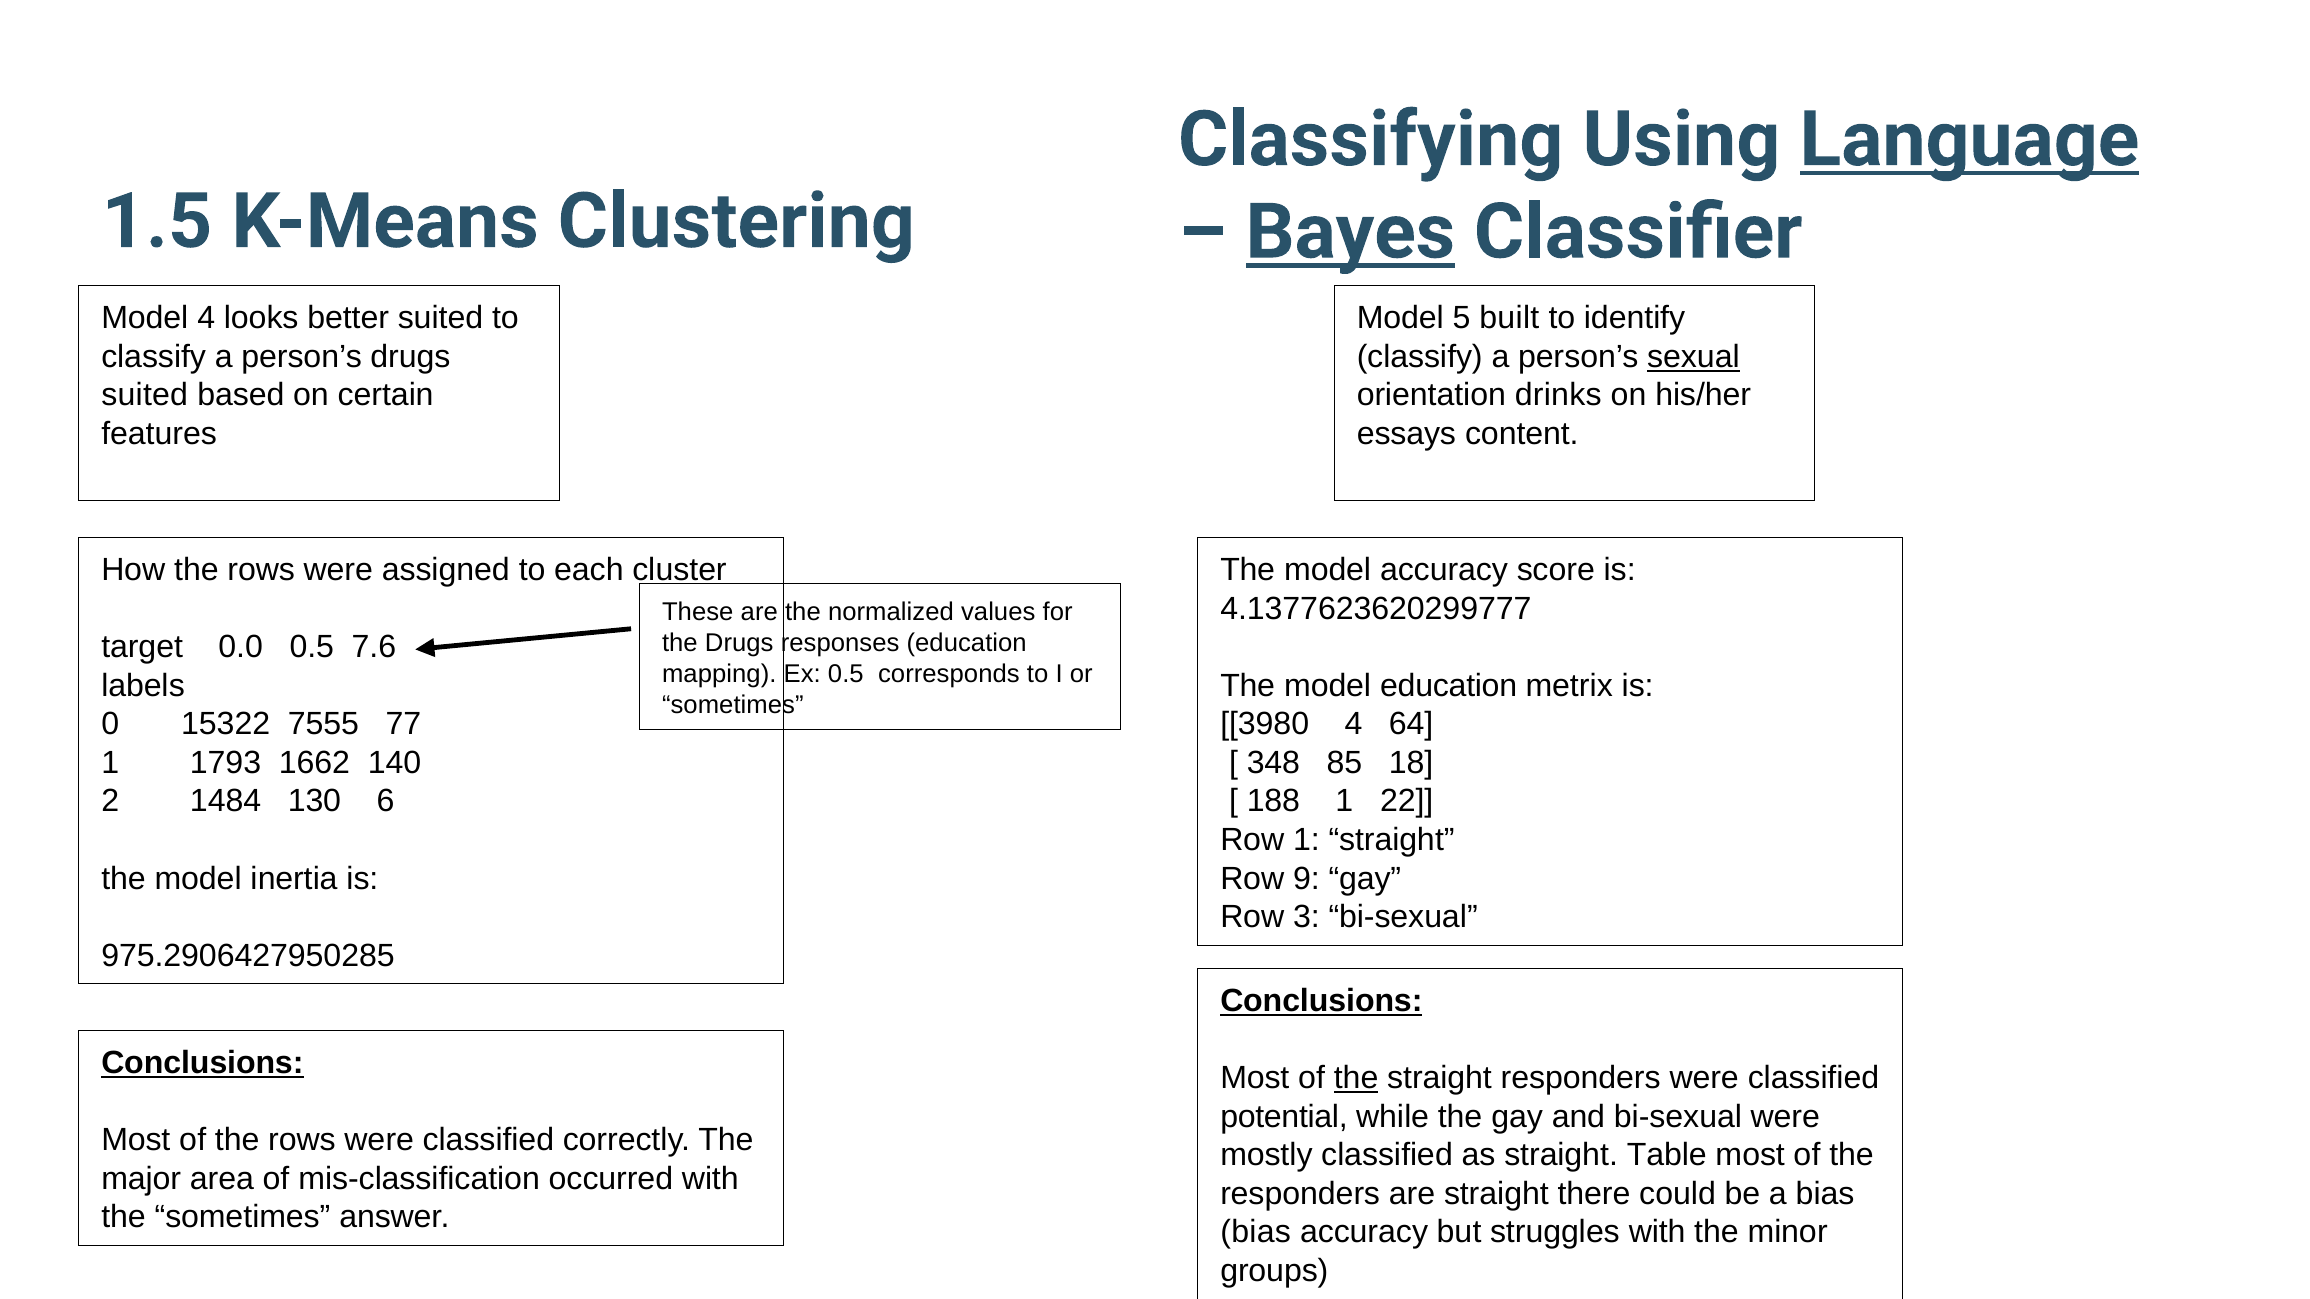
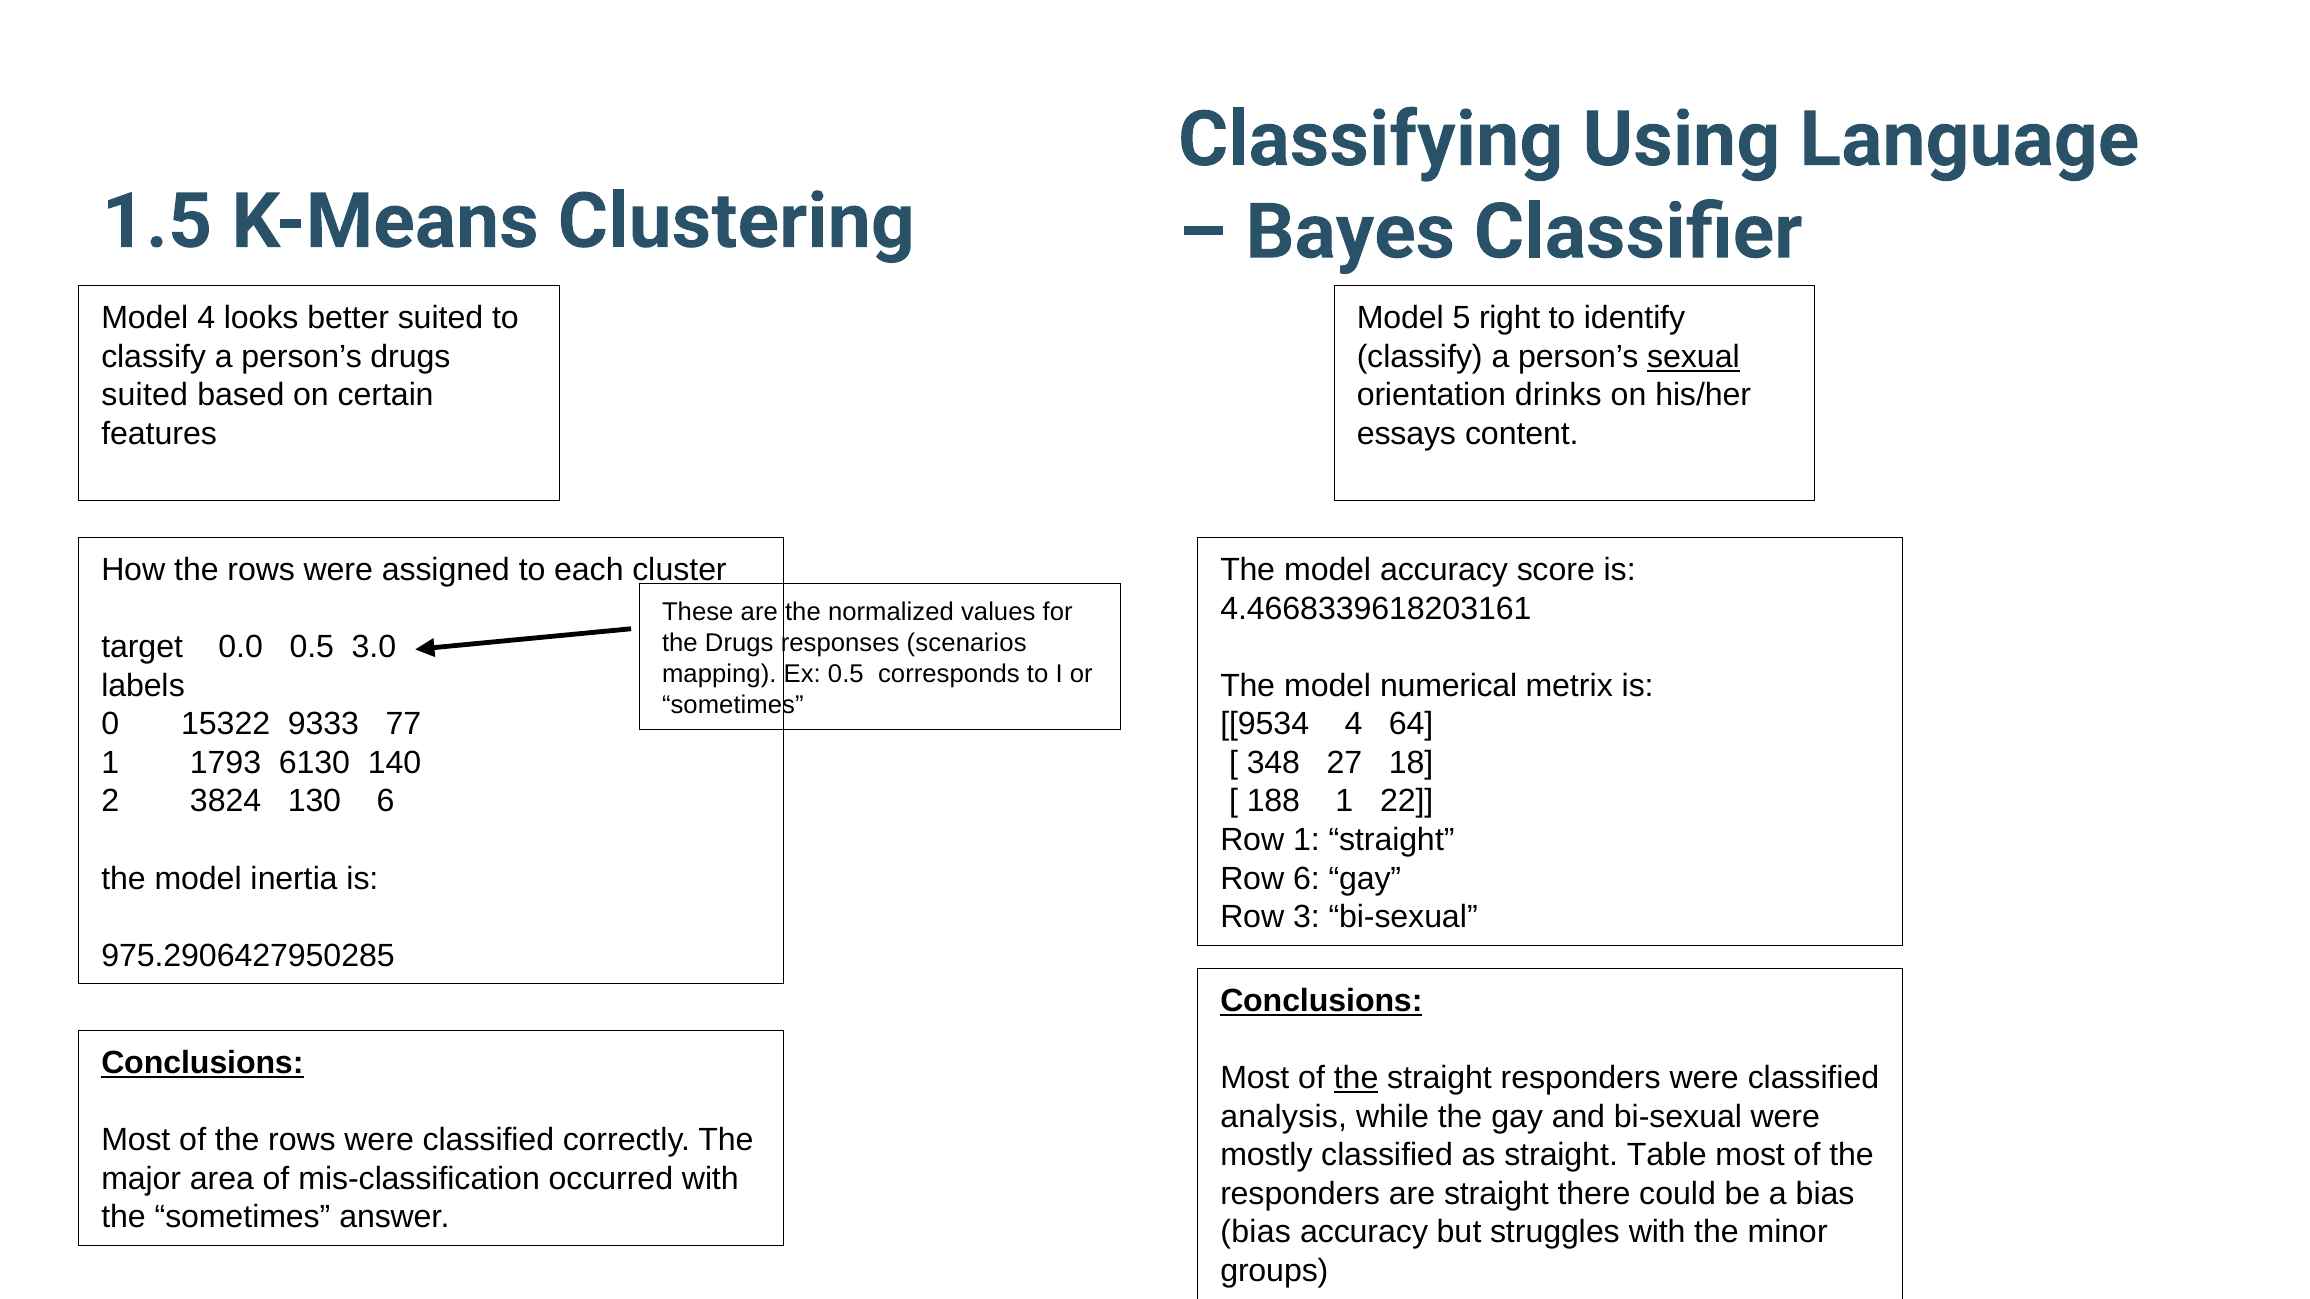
Language underline: present -> none
Bayes underline: present -> none
built: built -> right
4.1377623620299777: 4.1377623620299777 -> 4.4668339618203161
responses education: education -> scenarios
7.6: 7.6 -> 3.0
model education: education -> numerical
7555: 7555 -> 9333
3980: 3980 -> 9534
1662: 1662 -> 6130
85: 85 -> 27
1484: 1484 -> 3824
Row 9: 9 -> 6
potential: potential -> analysis
